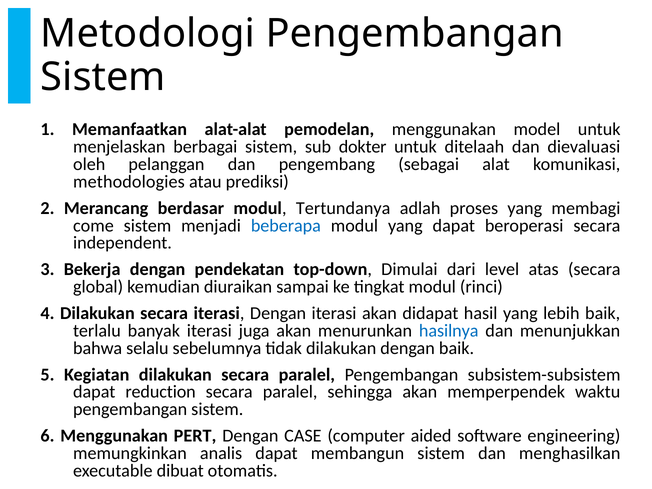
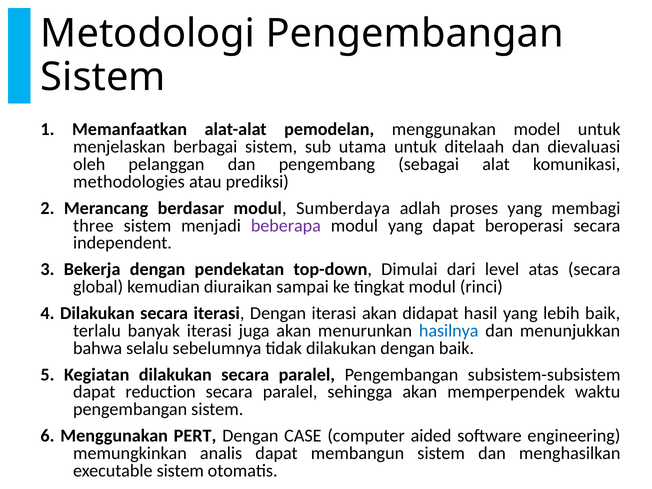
dokter: dokter -> utama
Tertundanya: Tertundanya -> Sumberdaya
come: come -> three
beberapa colour: blue -> purple
executable dibuat: dibuat -> sistem
